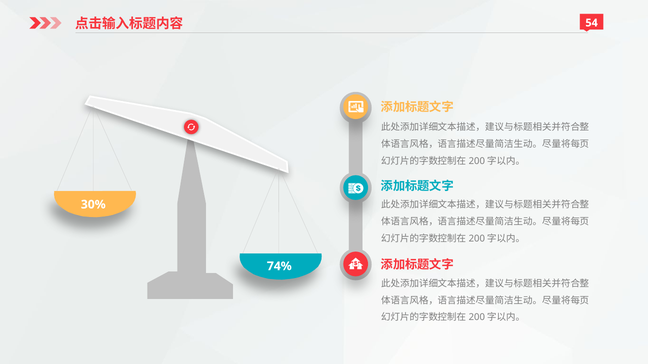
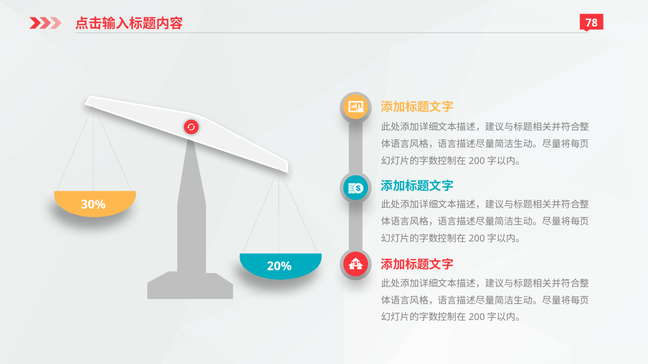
54: 54 -> 78
74%: 74% -> 20%
